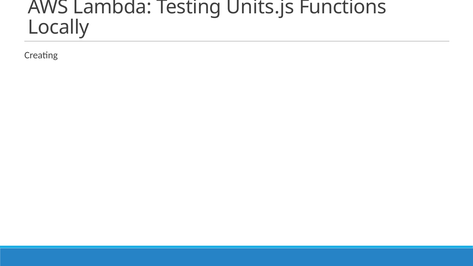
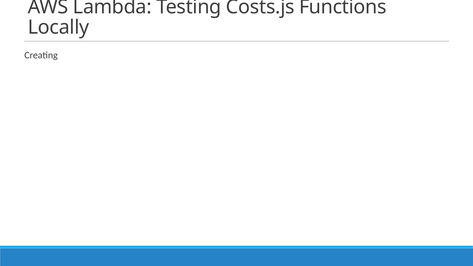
Units.js: Units.js -> Costs.js
